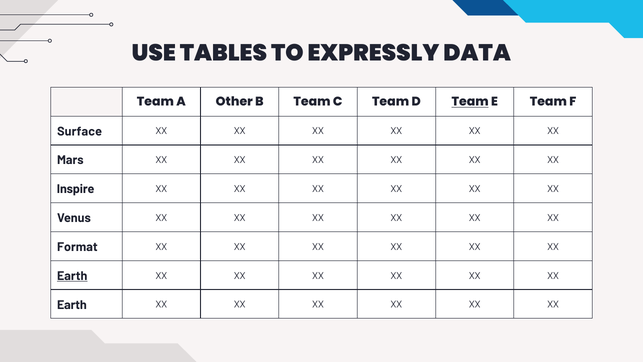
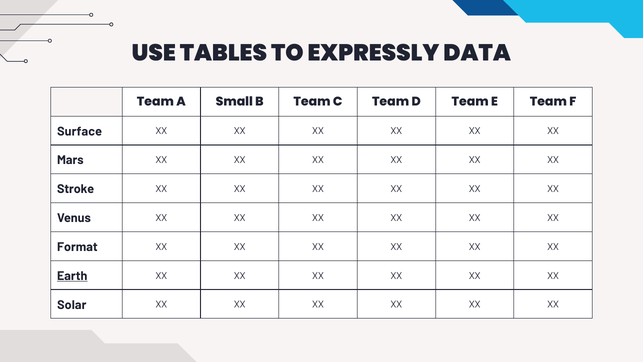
Other: Other -> Small
Team at (470, 102) underline: present -> none
Inspire: Inspire -> Stroke
Earth at (72, 305): Earth -> Solar
